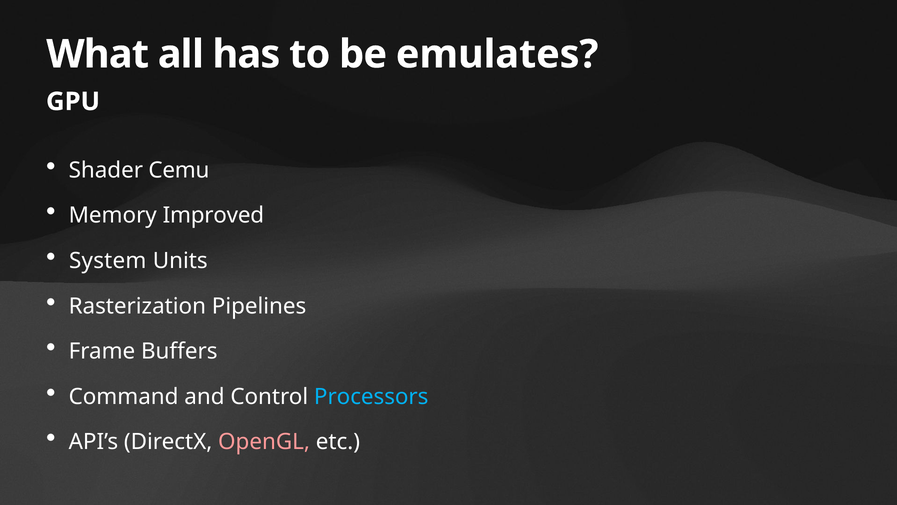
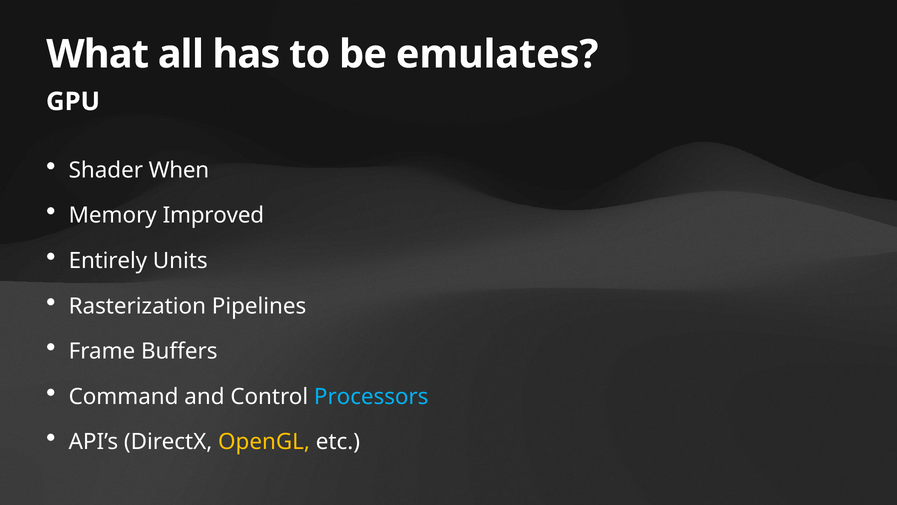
Cemu: Cemu -> When
System: System -> Entirely
OpenGL colour: pink -> yellow
